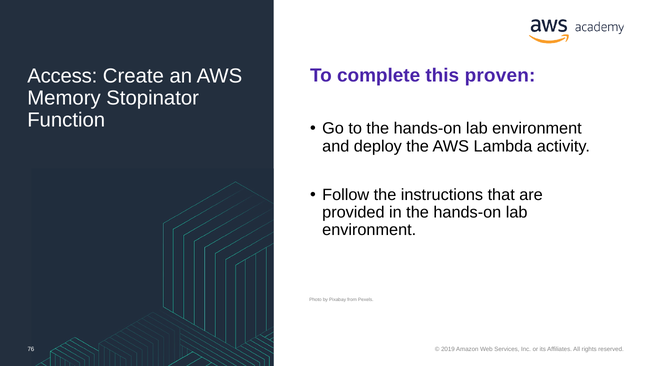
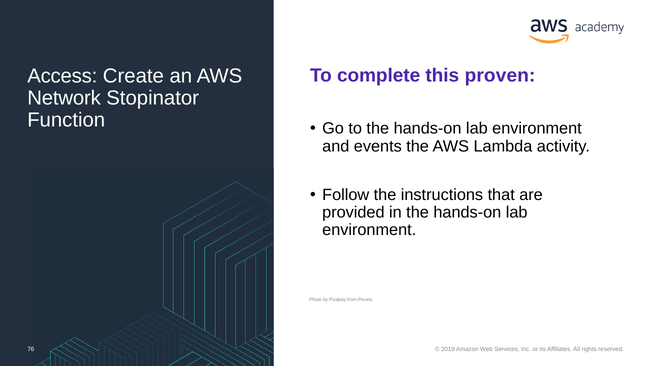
Memory: Memory -> Network
deploy: deploy -> events
